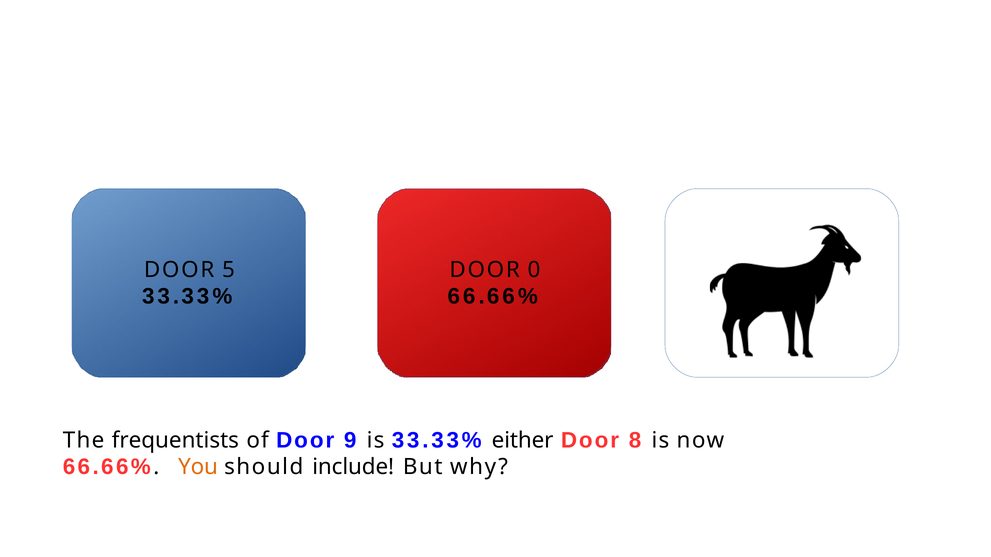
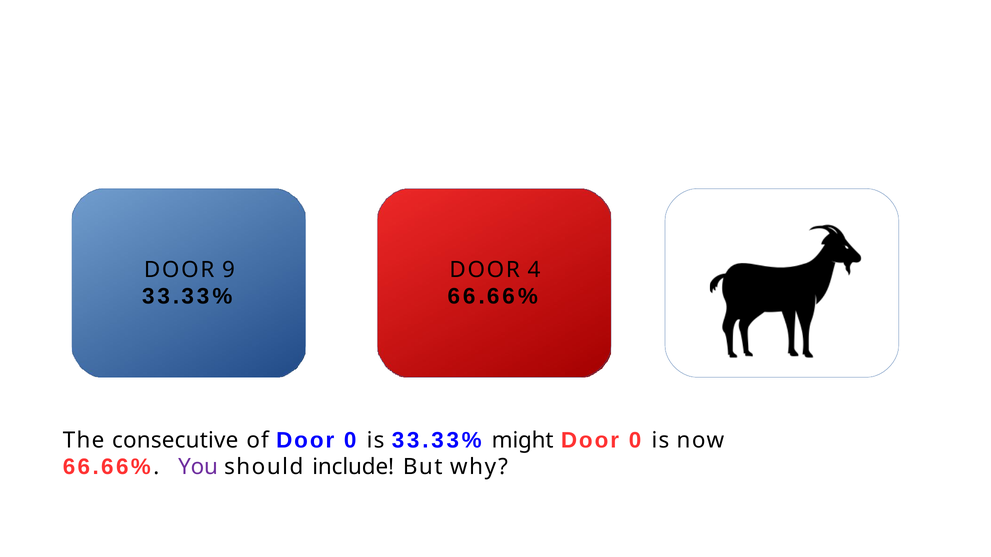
5: 5 -> 9
0: 0 -> 4
frequentists: frequentists -> consecutive
of Door 9: 9 -> 0
either: either -> might
8 at (635, 441): 8 -> 0
You colour: orange -> purple
